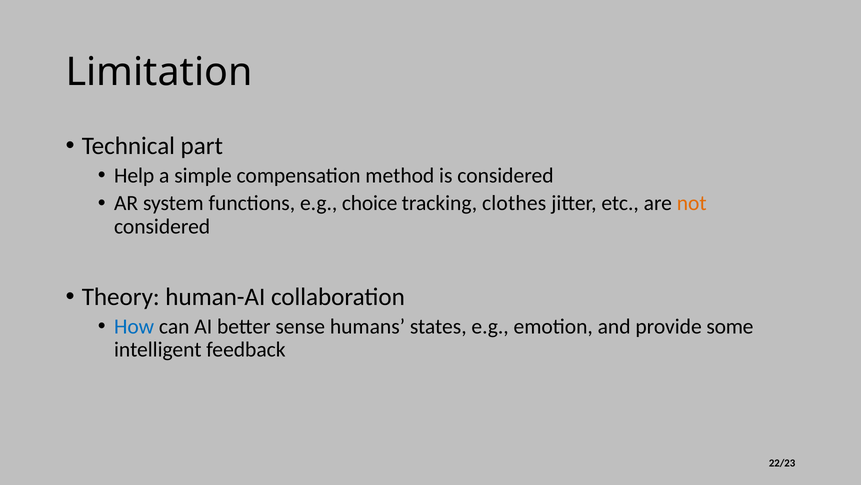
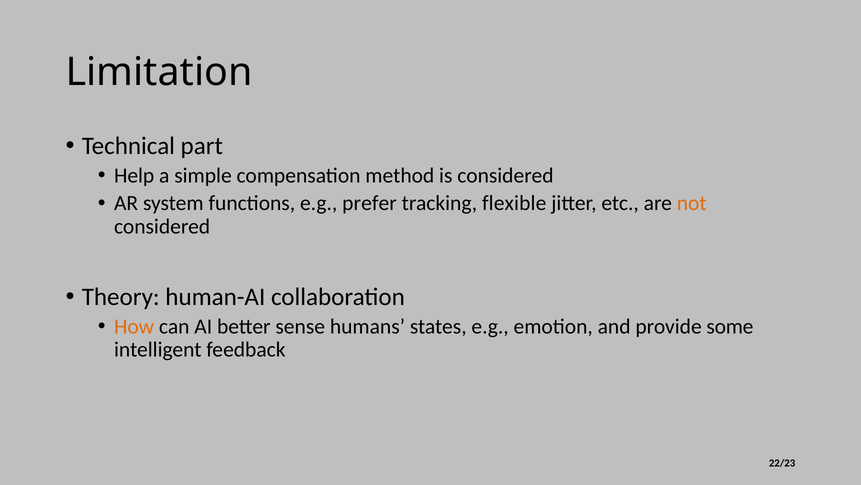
choice: choice -> prefer
clothes: clothes -> flexible
How colour: blue -> orange
